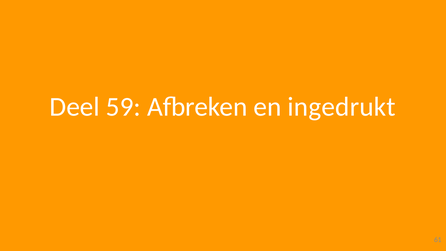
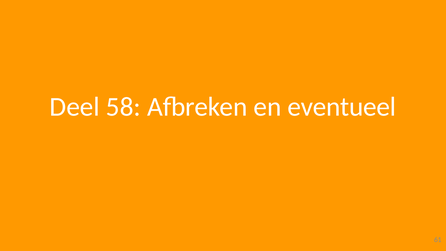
59: 59 -> 58
ingedrukt: ingedrukt -> eventueel
